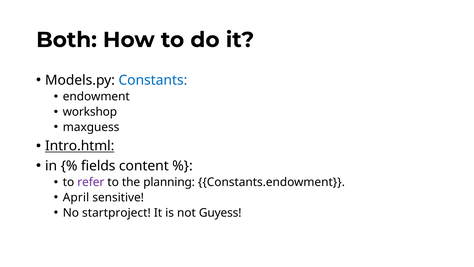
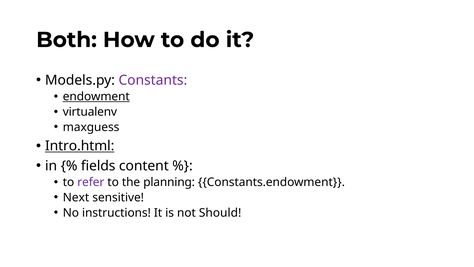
Constants colour: blue -> purple
endowment underline: none -> present
workshop: workshop -> virtualenv
April: April -> Next
startproject: startproject -> instructions
Guyess: Guyess -> Should
